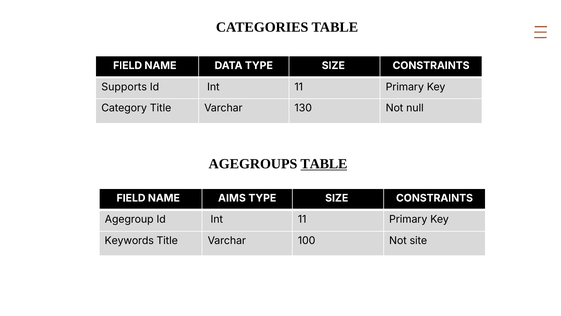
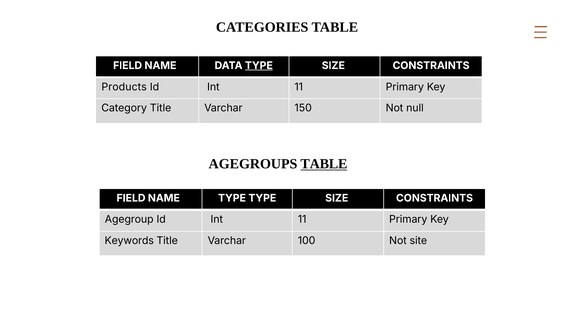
TYPE at (259, 65) underline: none -> present
Supports: Supports -> Products
130: 130 -> 150
NAME AIMS: AIMS -> TYPE
